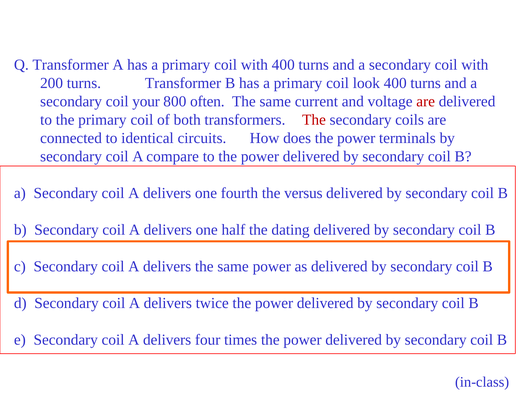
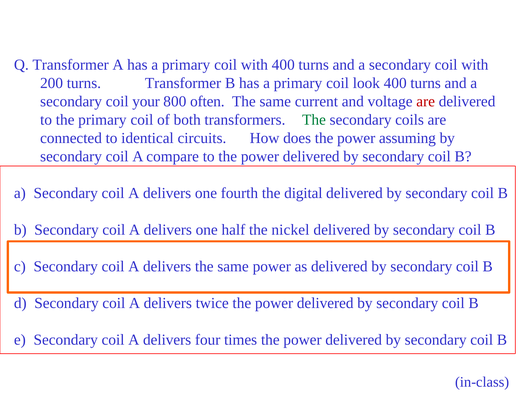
The at (314, 120) colour: red -> green
terminals: terminals -> assuming
versus: versus -> digital
dating: dating -> nickel
